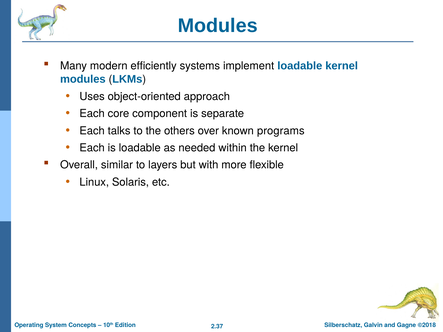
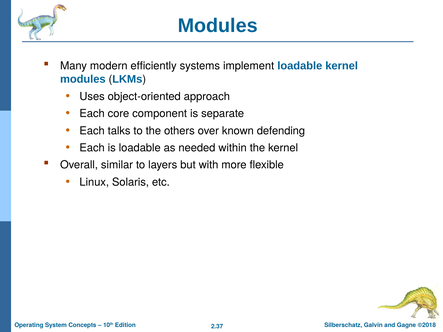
programs: programs -> defending
